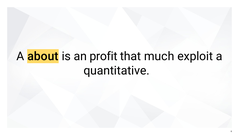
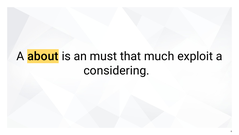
profit: profit -> must
quantitative: quantitative -> considering
